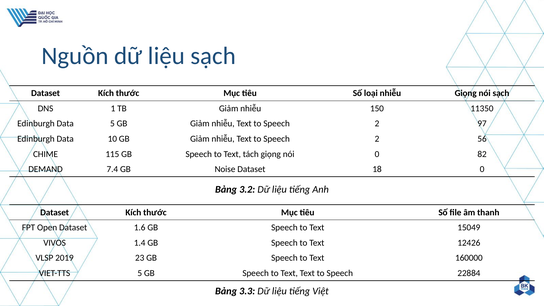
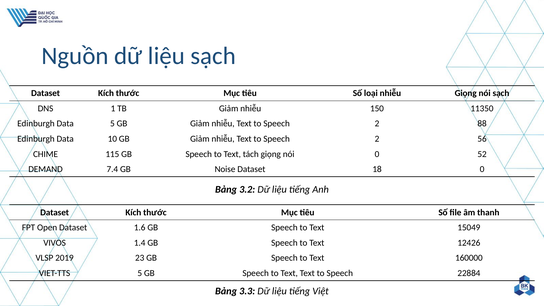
97: 97 -> 88
82: 82 -> 52
